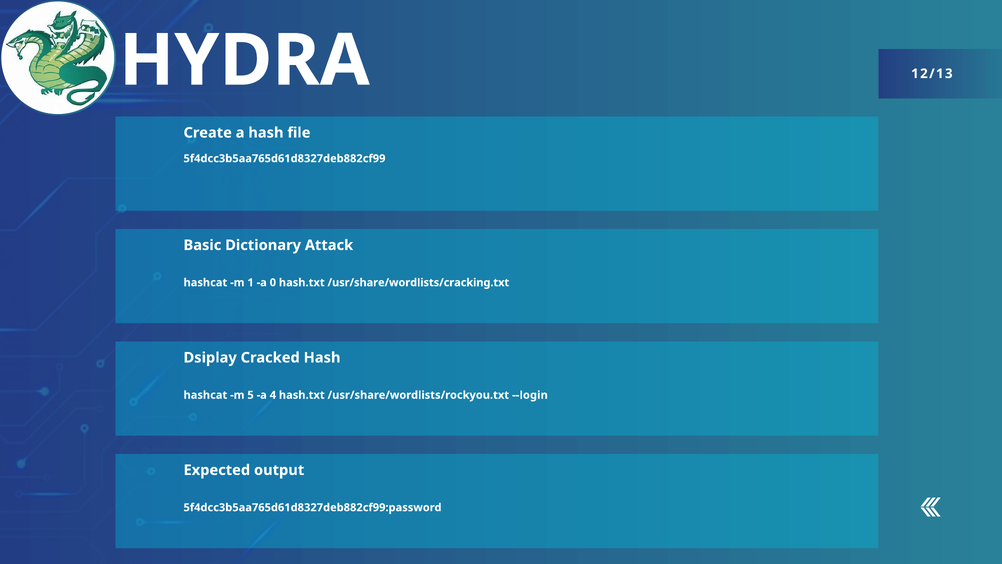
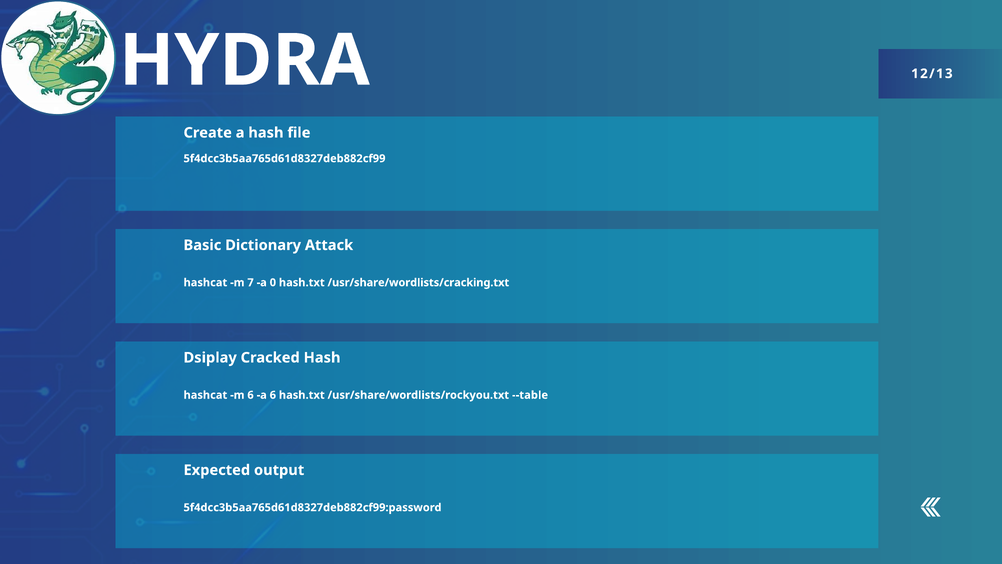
1: 1 -> 7
m 5: 5 -> 6
a 4: 4 -> 6
--login: --login -> --table
